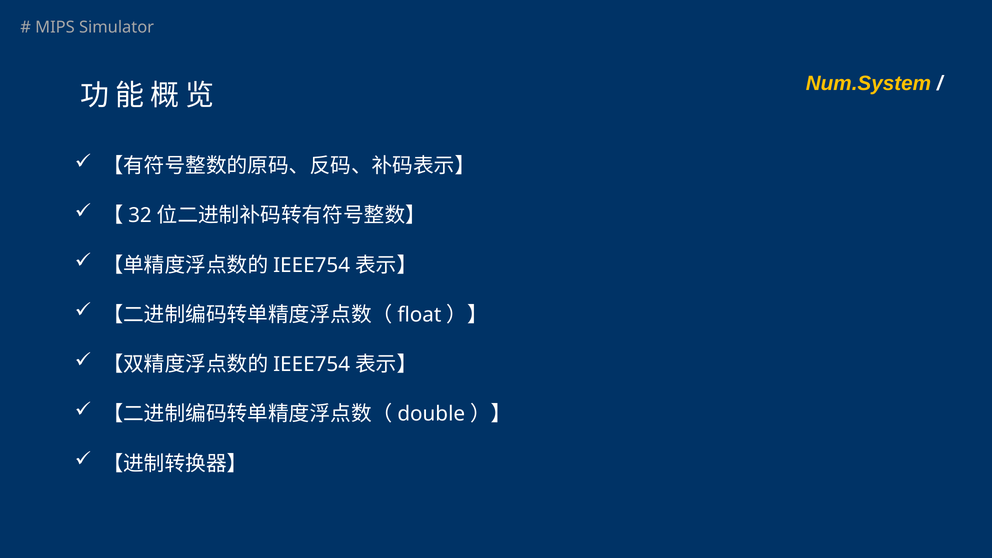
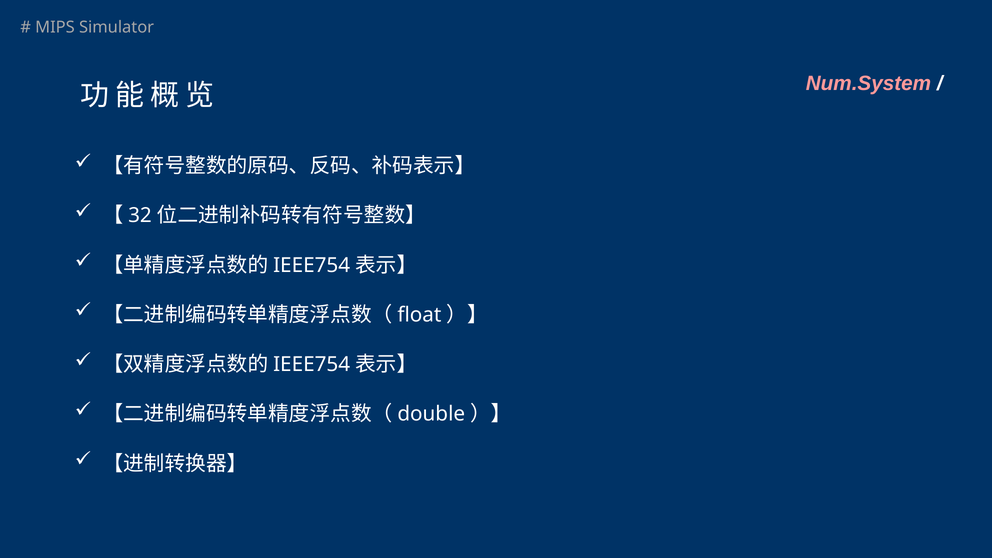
Num.System colour: yellow -> pink
